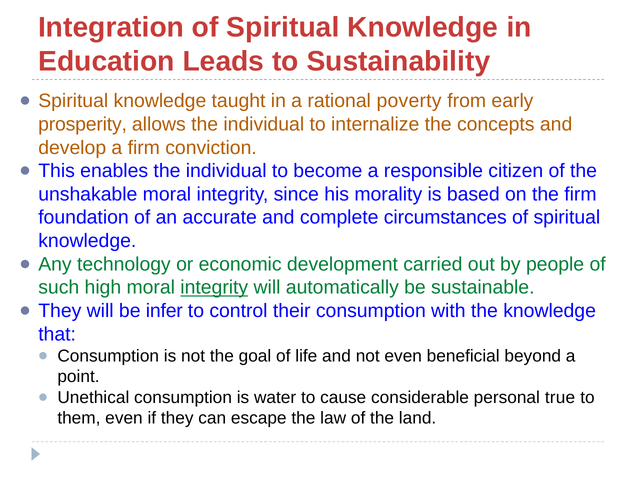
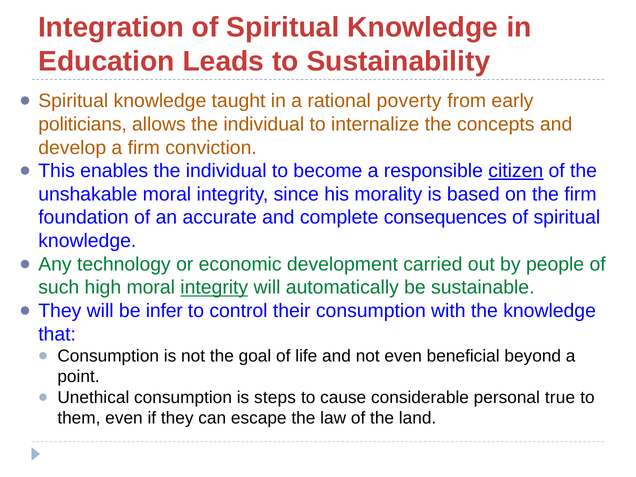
prosperity: prosperity -> politicians
citizen underline: none -> present
circumstances: circumstances -> consequences
water: water -> steps
